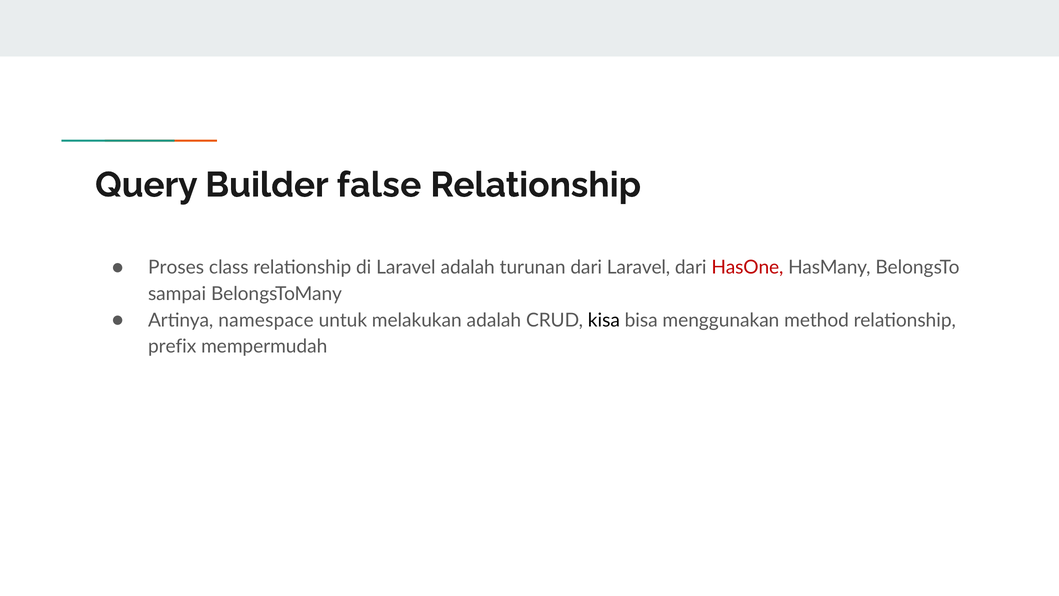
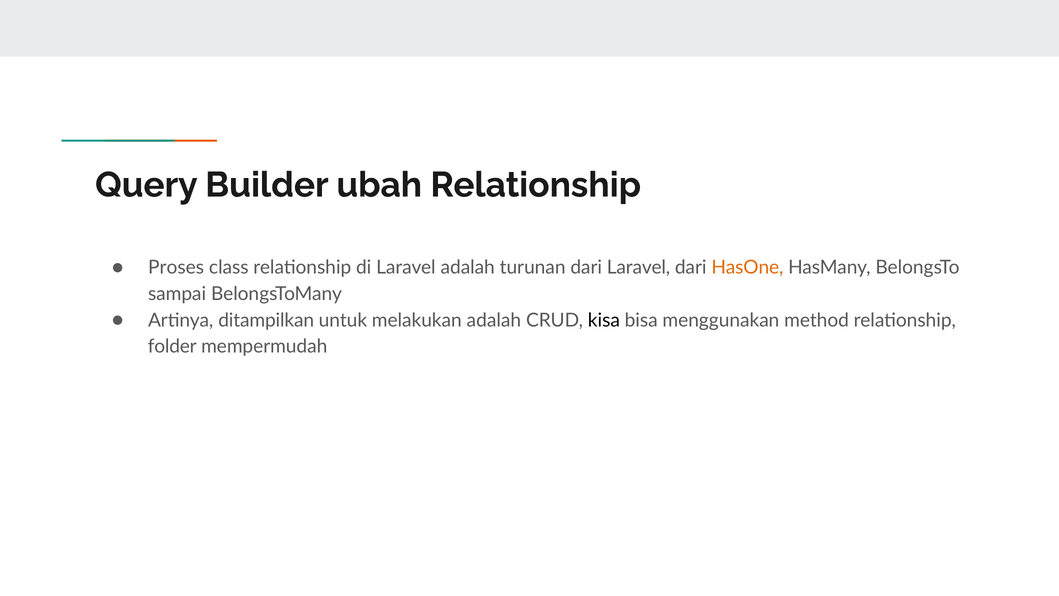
false: false -> ubah
HasOne colour: red -> orange
namespace: namespace -> ditampilkan
prefix: prefix -> folder
